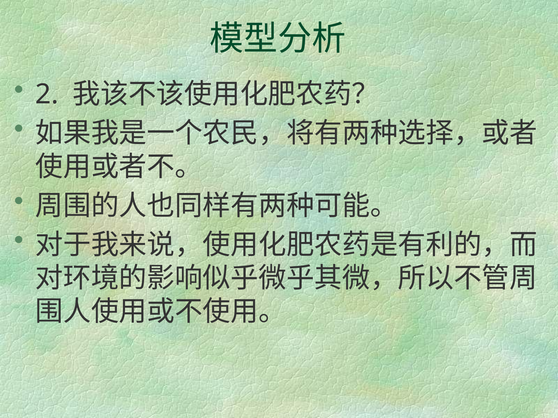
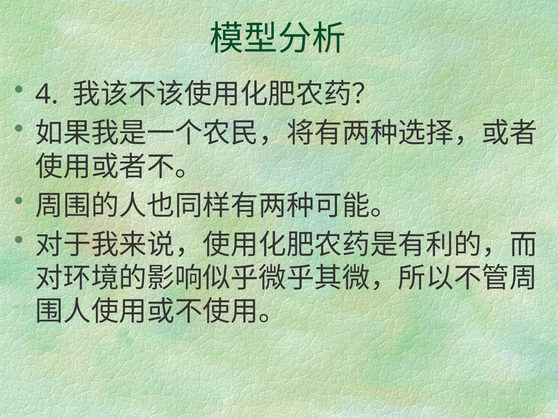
2: 2 -> 4
